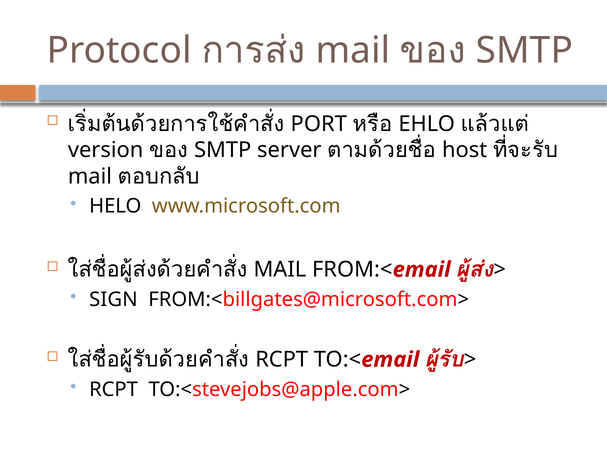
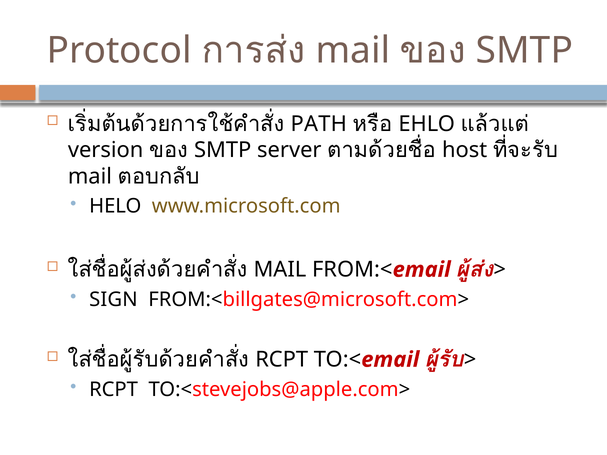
PORT: PORT -> PATH
